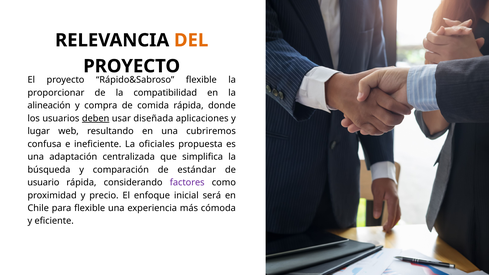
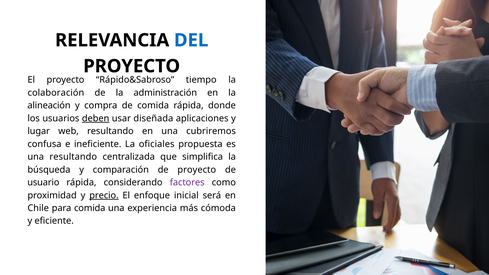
DEL colour: orange -> blue
flexible at (201, 80): flexible -> tiempo
proporcionar: proporcionar -> colaboración
compatibilidad: compatibilidad -> administración
una adaptación: adaptación -> resultando
de estándar: estándar -> proyecto
precio underline: none -> present
para flexible: flexible -> comida
